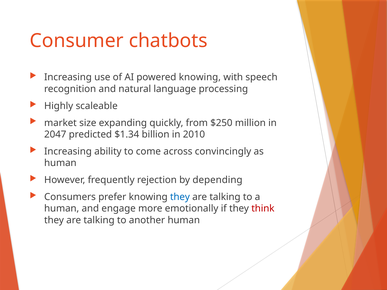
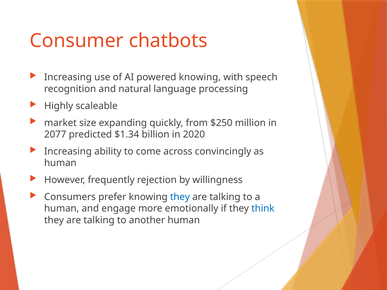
2047: 2047 -> 2077
2010: 2010 -> 2020
depending: depending -> willingness
think colour: red -> blue
